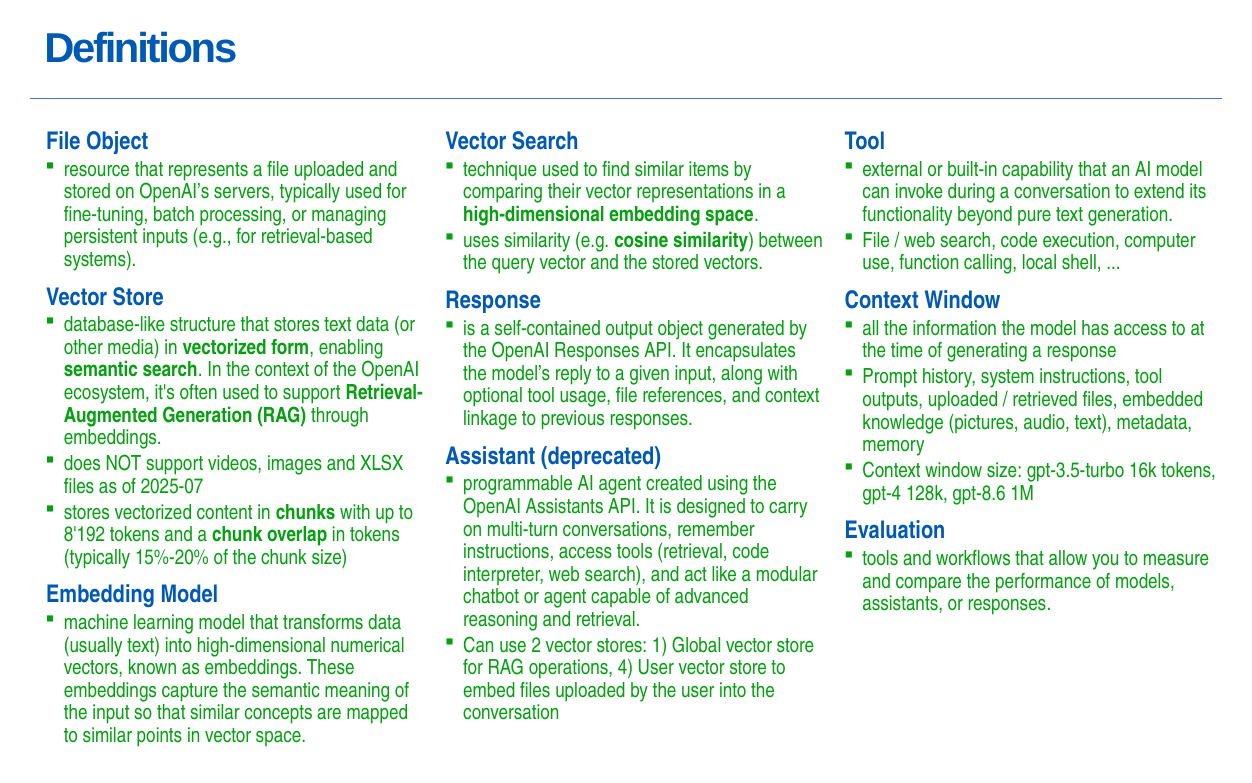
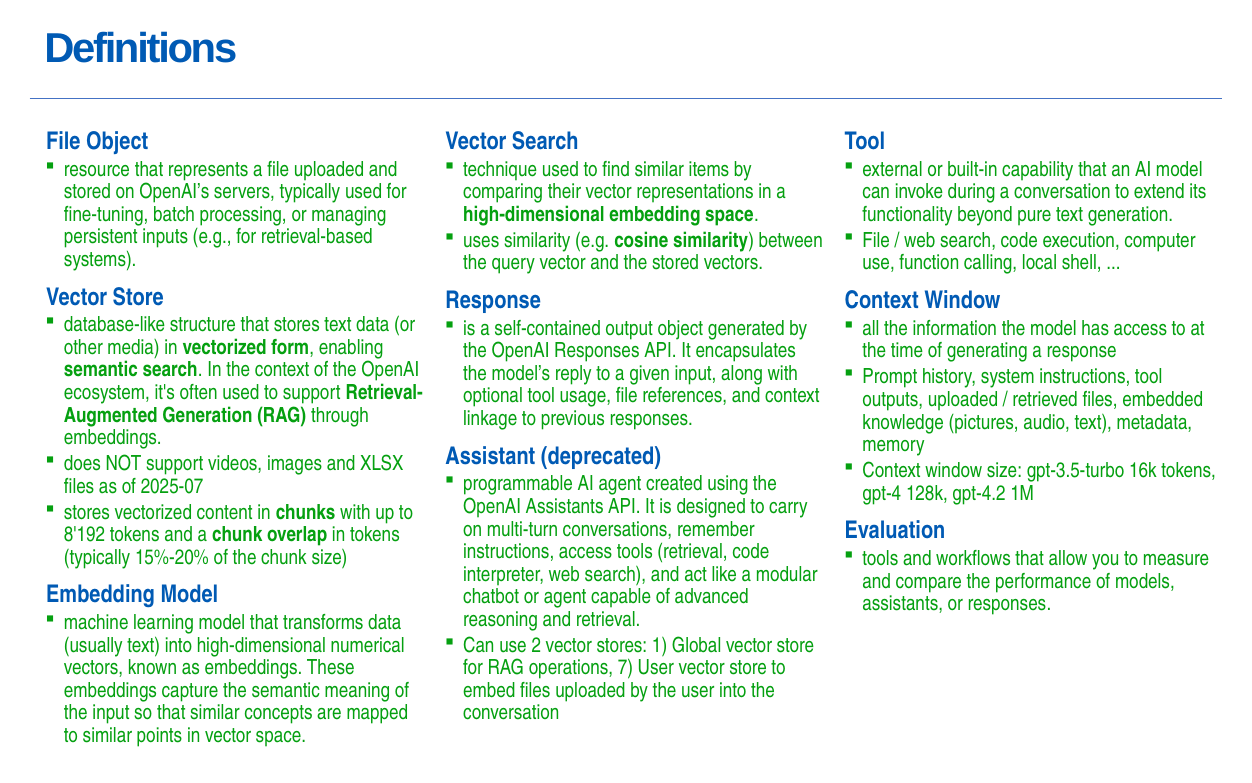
gpt-8.6: gpt-8.6 -> gpt-4.2
4: 4 -> 7
